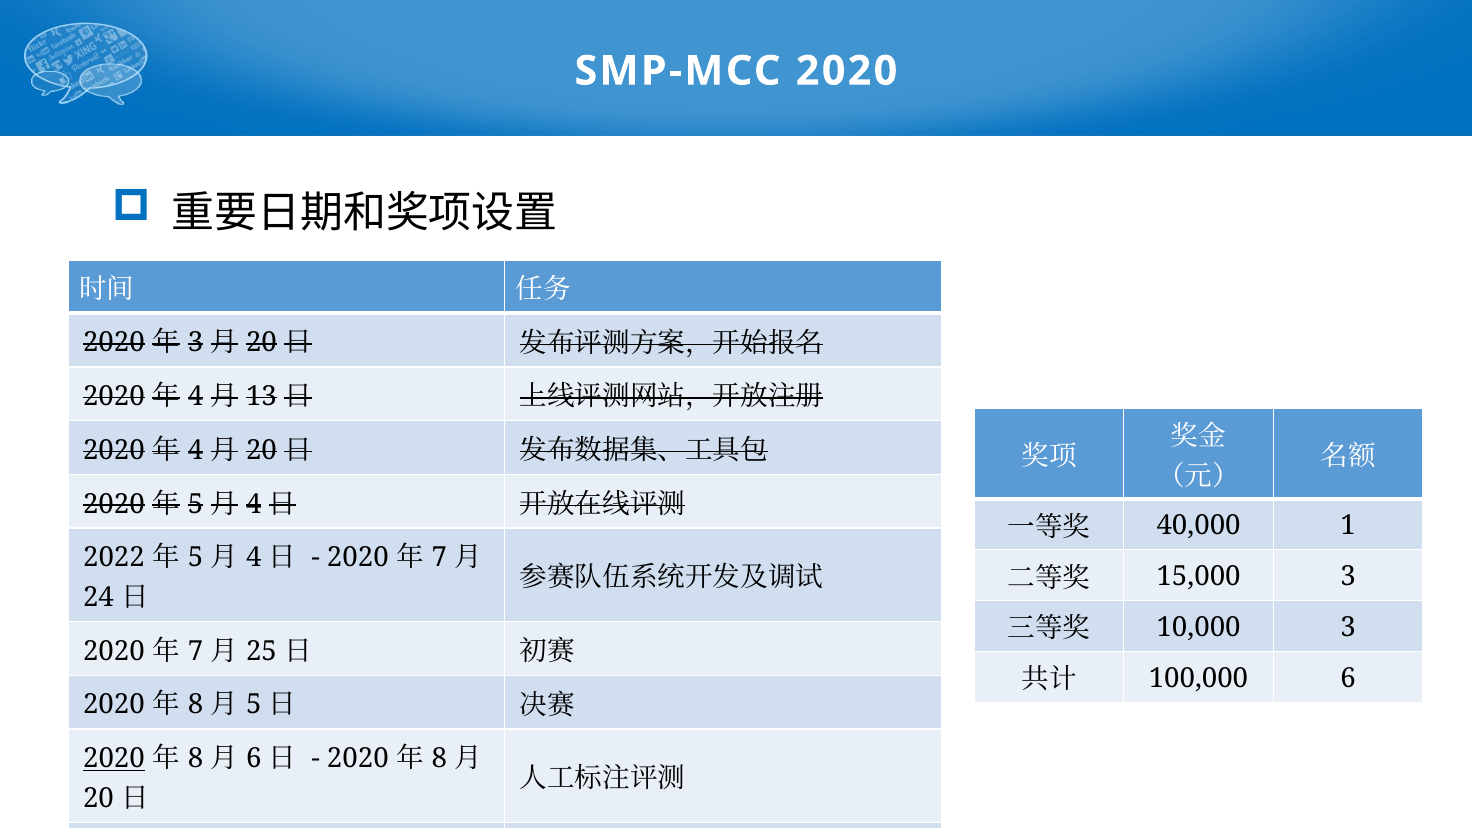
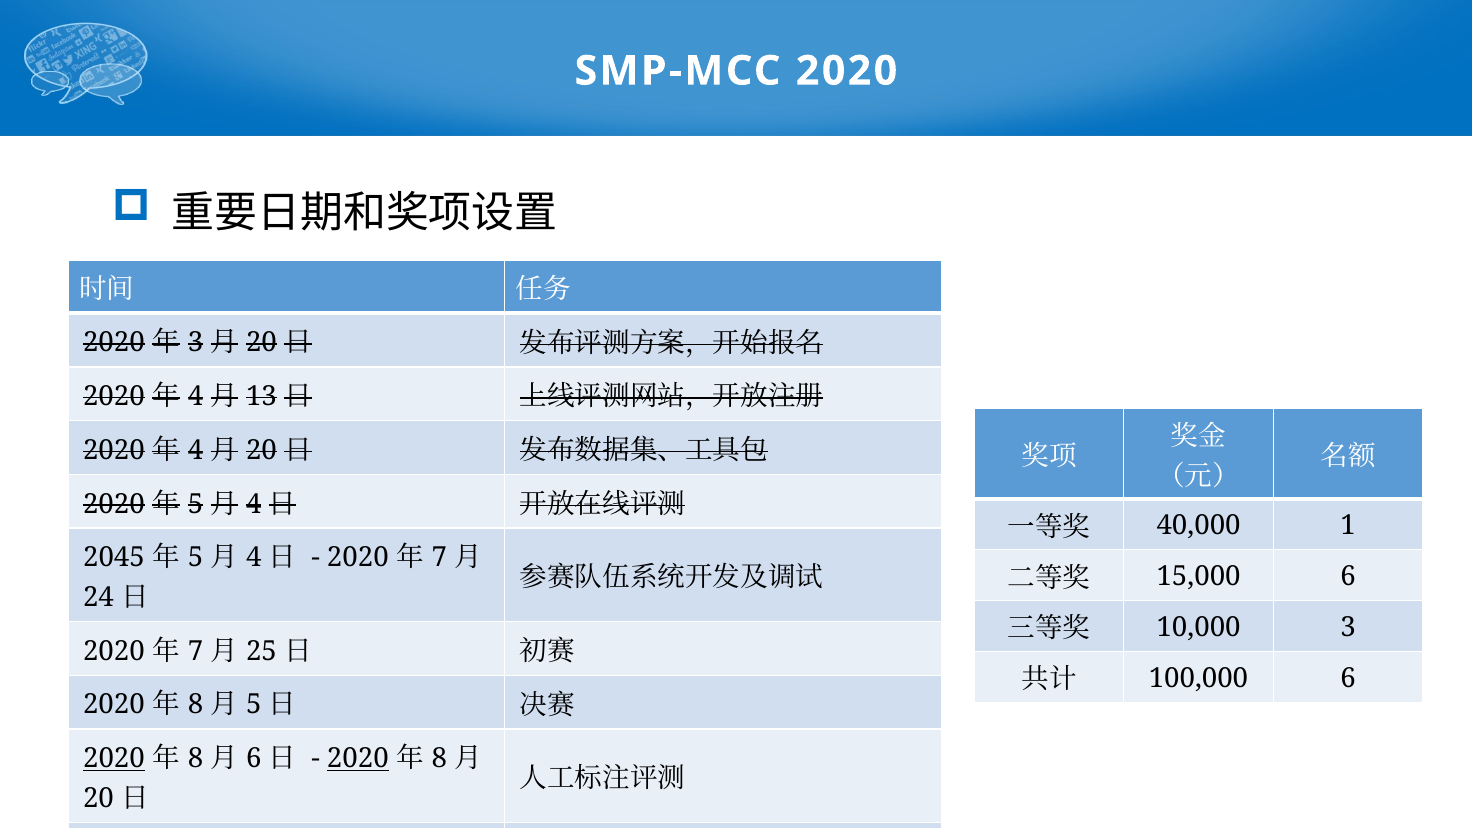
2022: 2022 -> 2045
15,000 3: 3 -> 6
2020 at (358, 759) underline: none -> present
